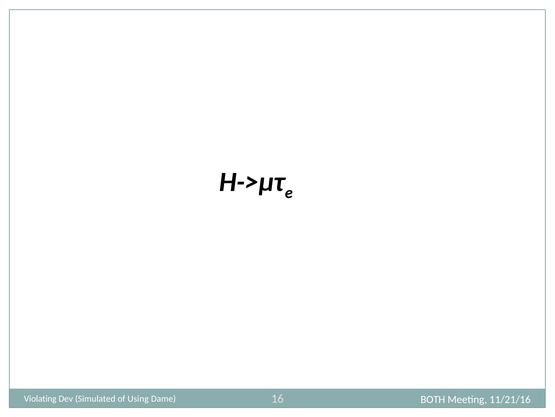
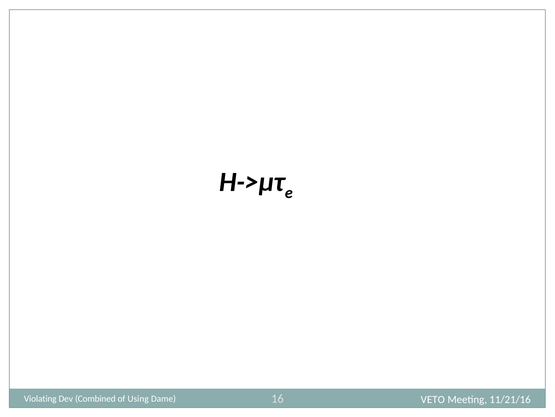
Simulated: Simulated -> Combined
BOTH: BOTH -> VETO
